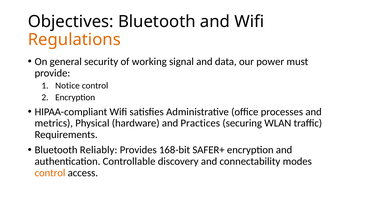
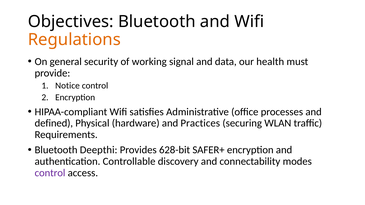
power: power -> health
metrics: metrics -> defined
Reliably: Reliably -> Deepthi
168-bit: 168-bit -> 628-bit
control at (50, 173) colour: orange -> purple
